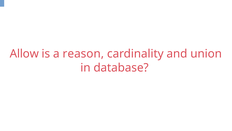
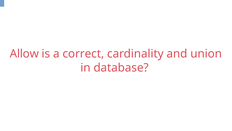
reason: reason -> correct
